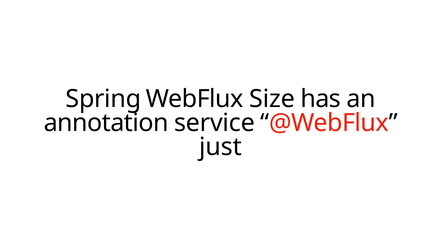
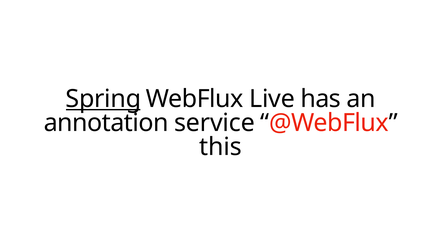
Spring underline: none -> present
Size: Size -> Live
just: just -> this
